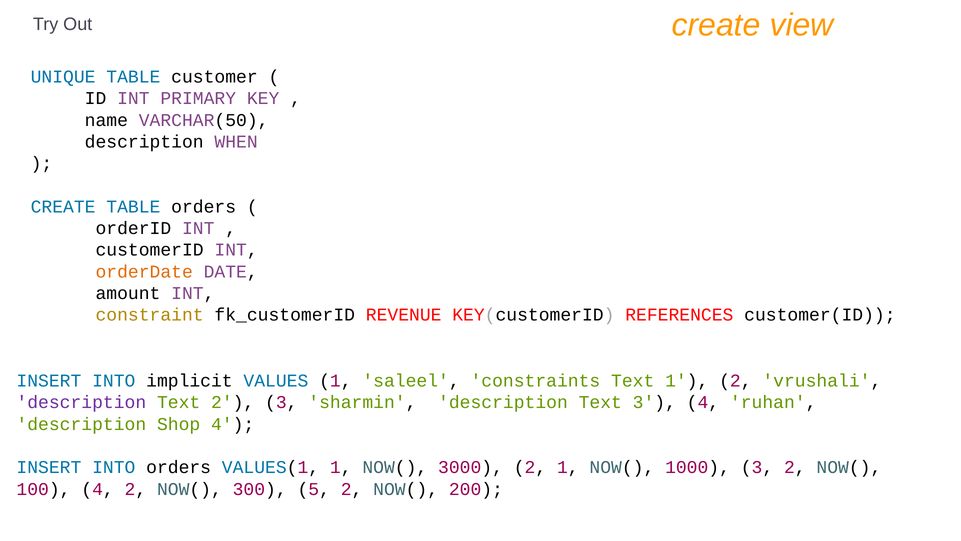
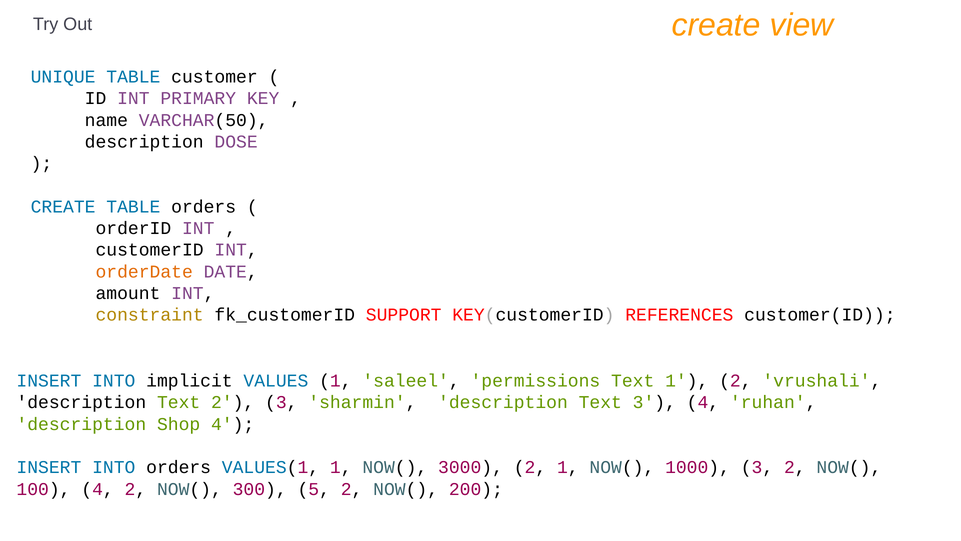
WHEN: WHEN -> DOSE
REVENUE: REVENUE -> SUPPORT
constraints: constraints -> permissions
description at (81, 402) colour: purple -> black
